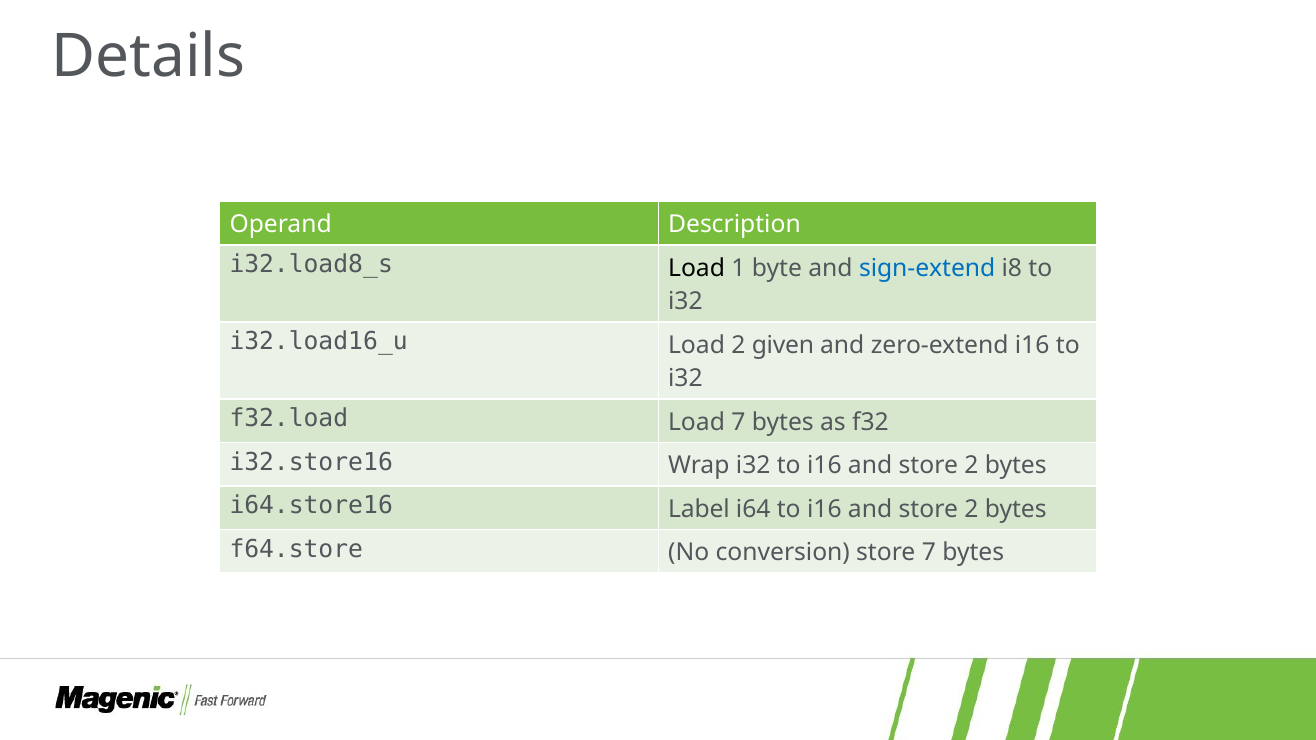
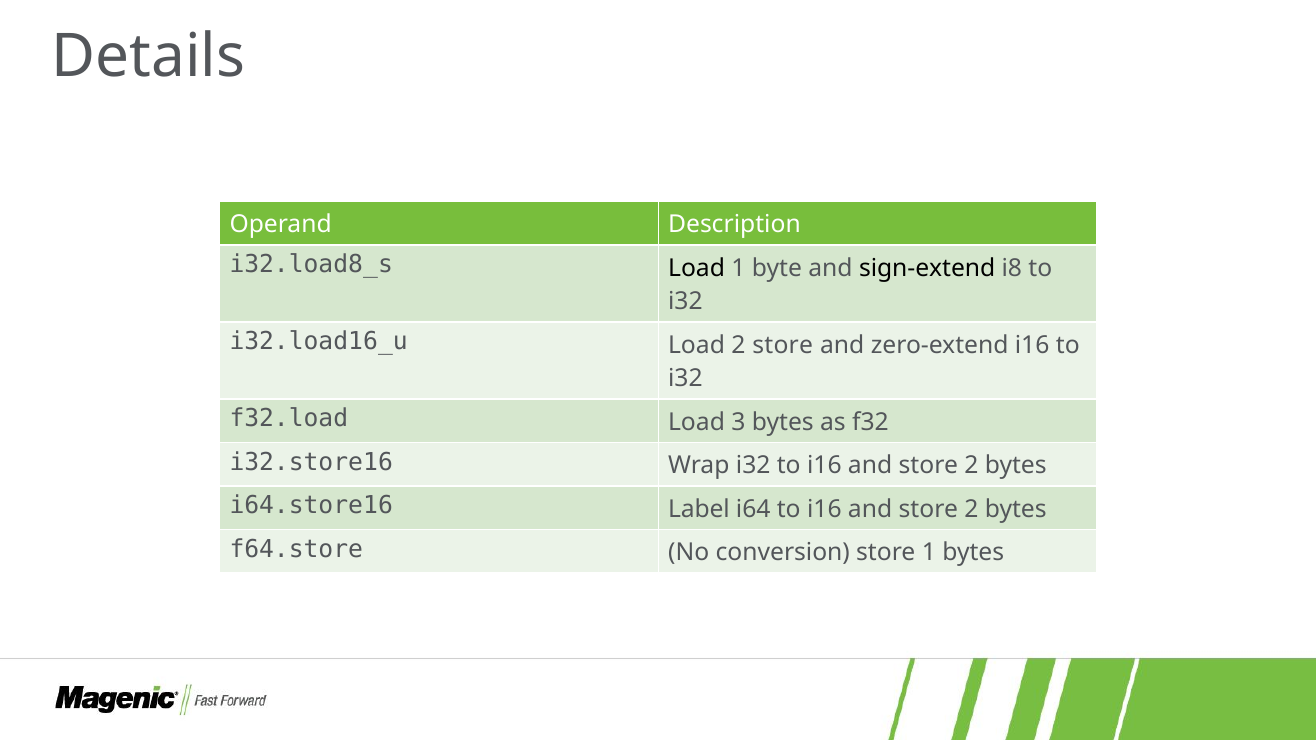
sign-extend colour: blue -> black
2 given: given -> store
Load 7: 7 -> 3
store 7: 7 -> 1
